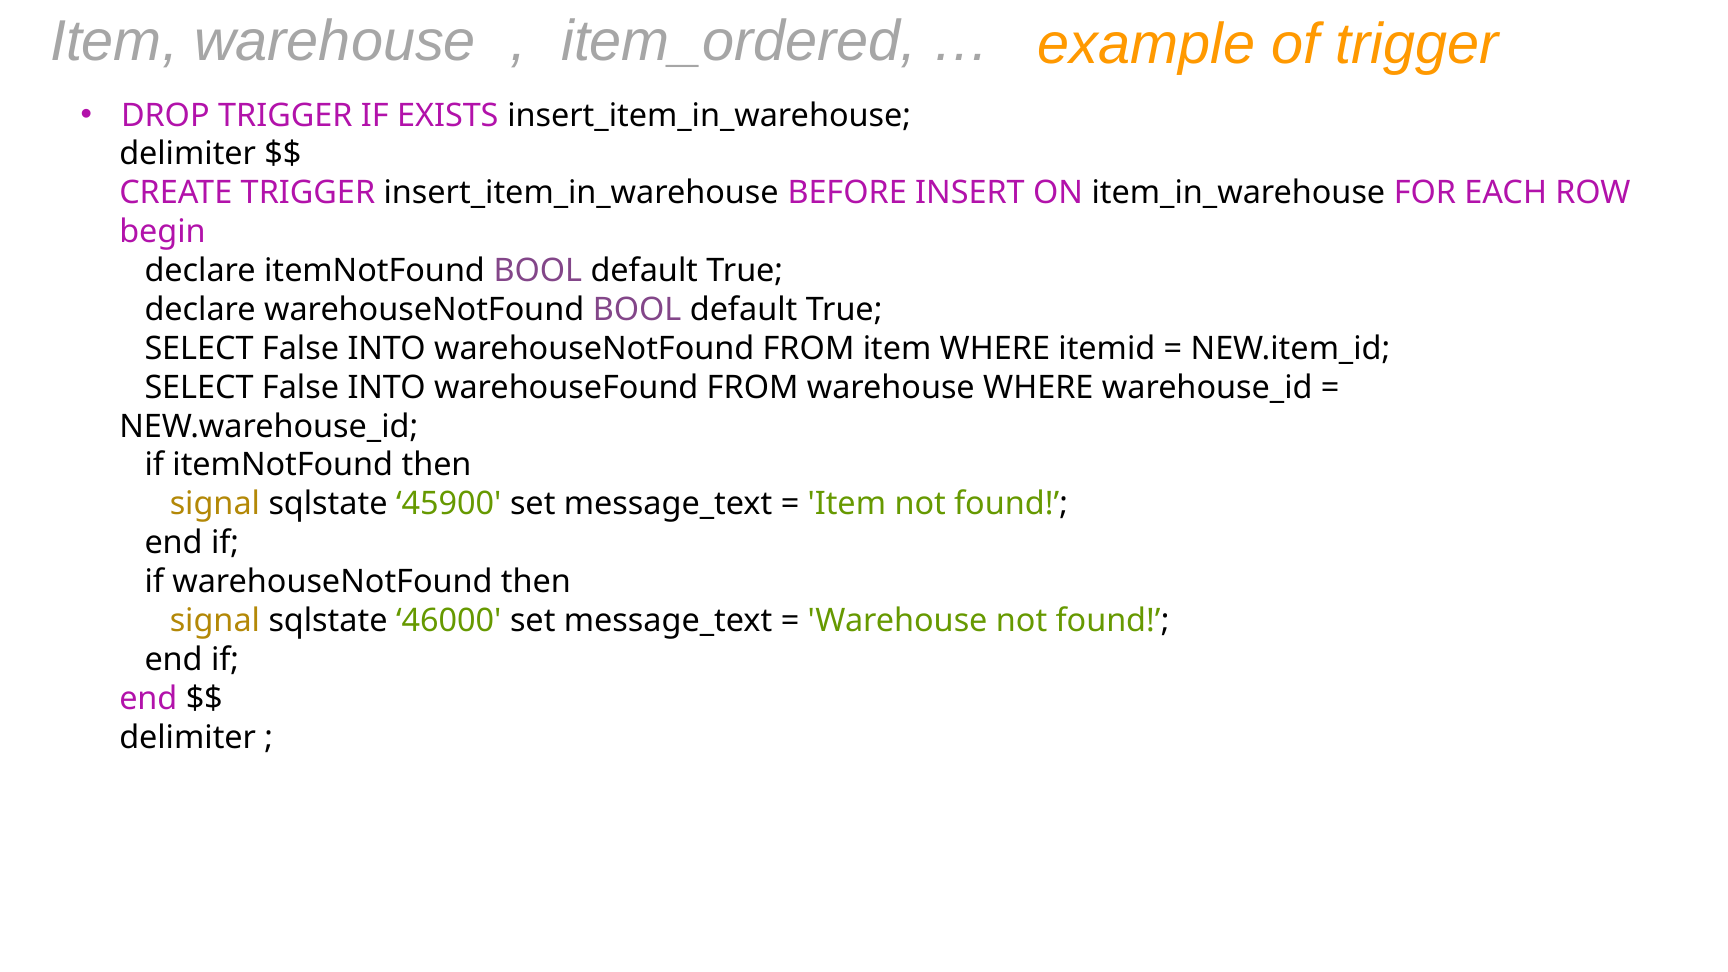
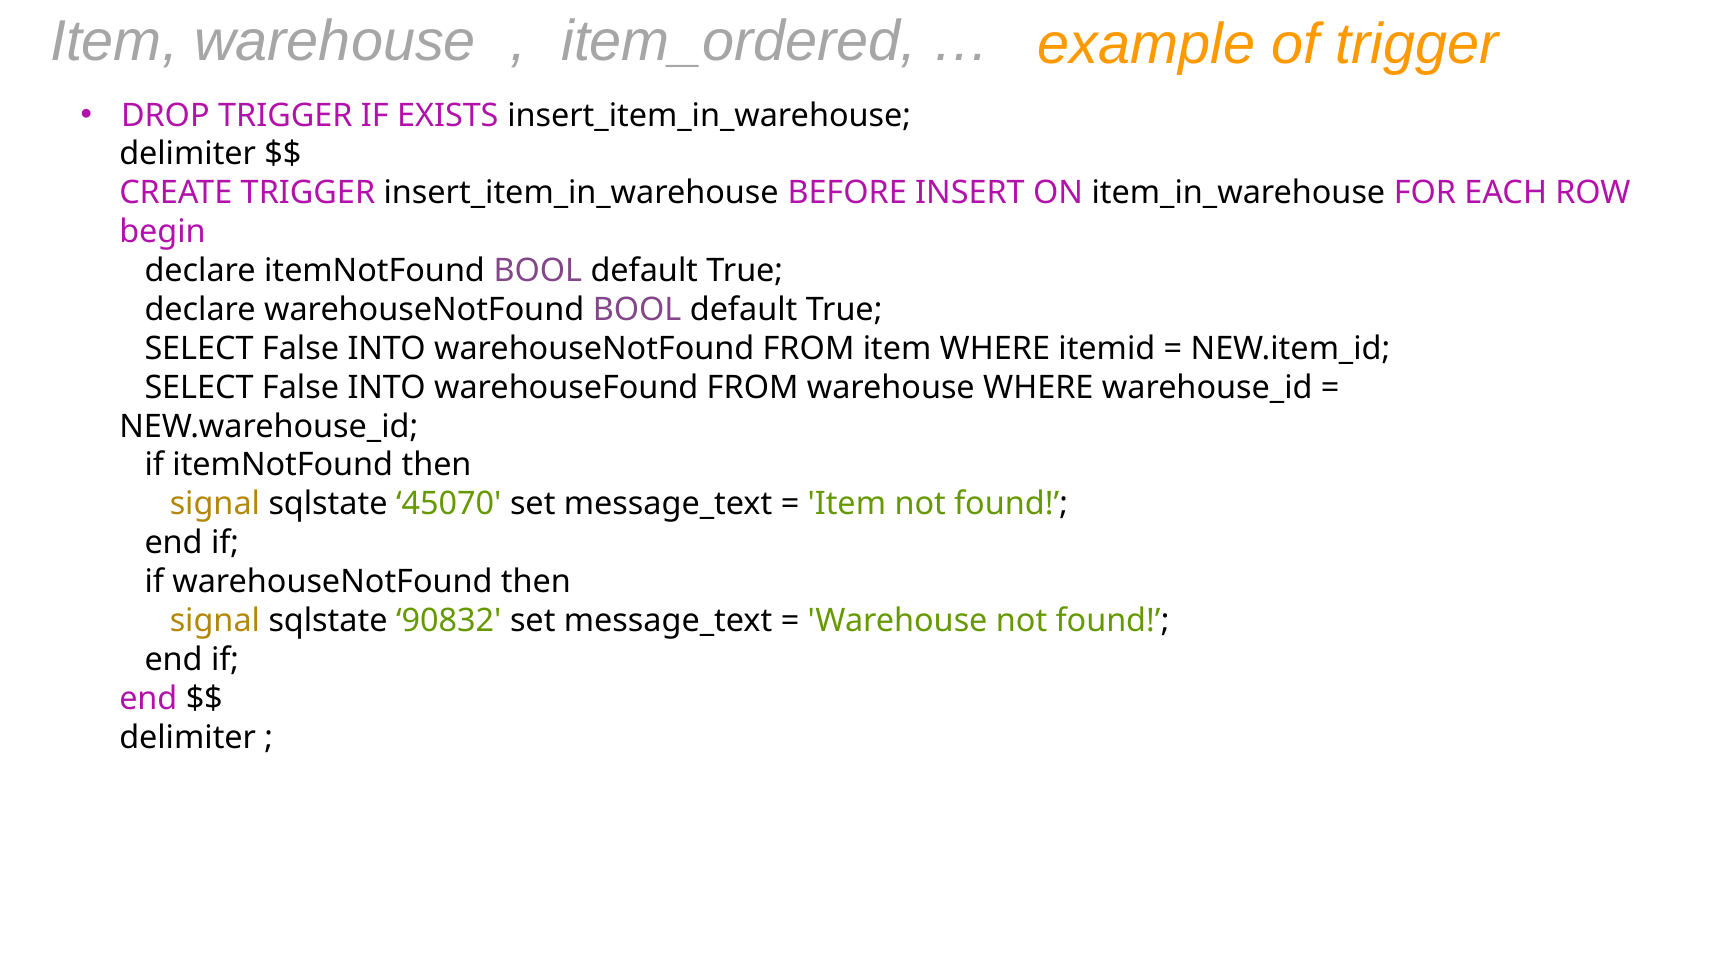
45900: 45900 -> 45070
46000: 46000 -> 90832
